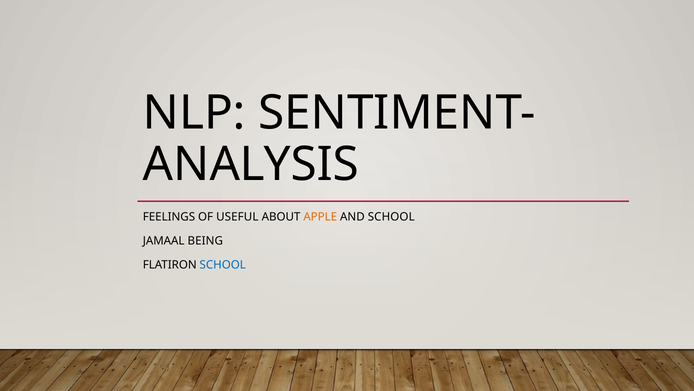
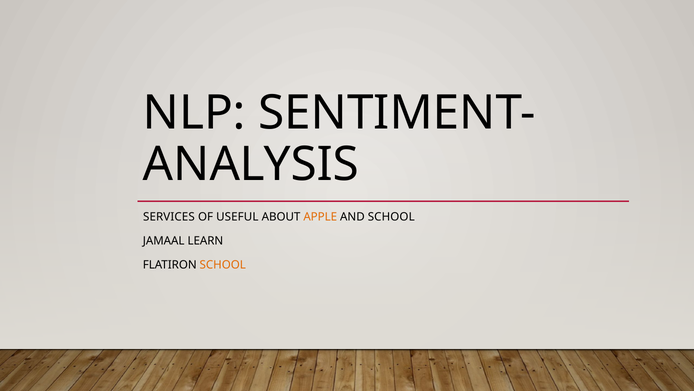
FEELINGS: FEELINGS -> SERVICES
BEING: BEING -> LEARN
SCHOOL at (223, 264) colour: blue -> orange
